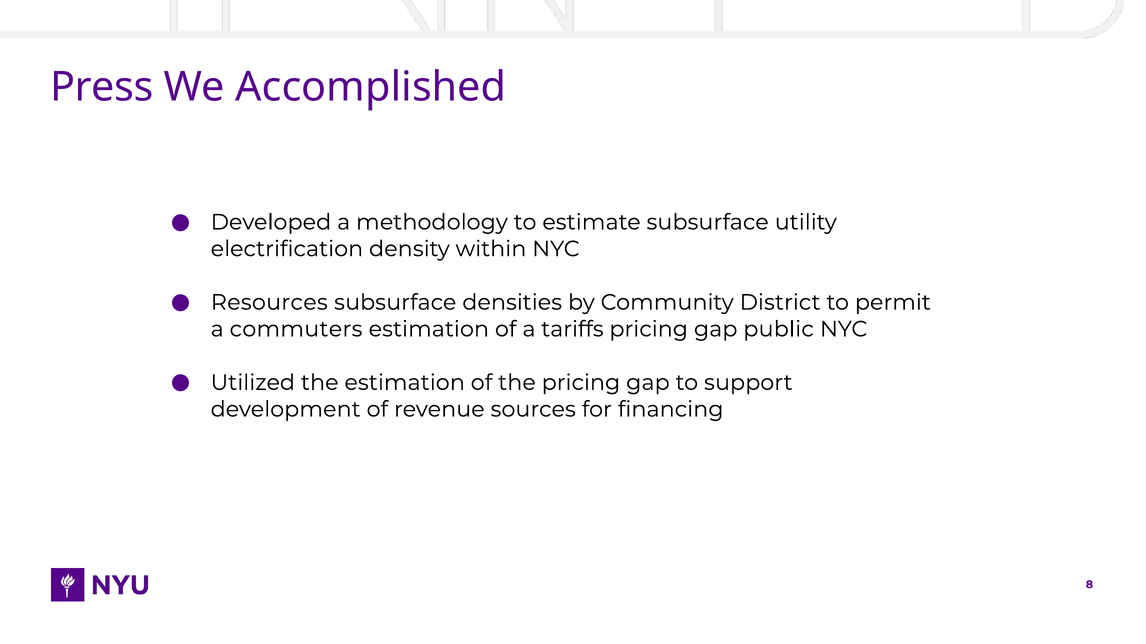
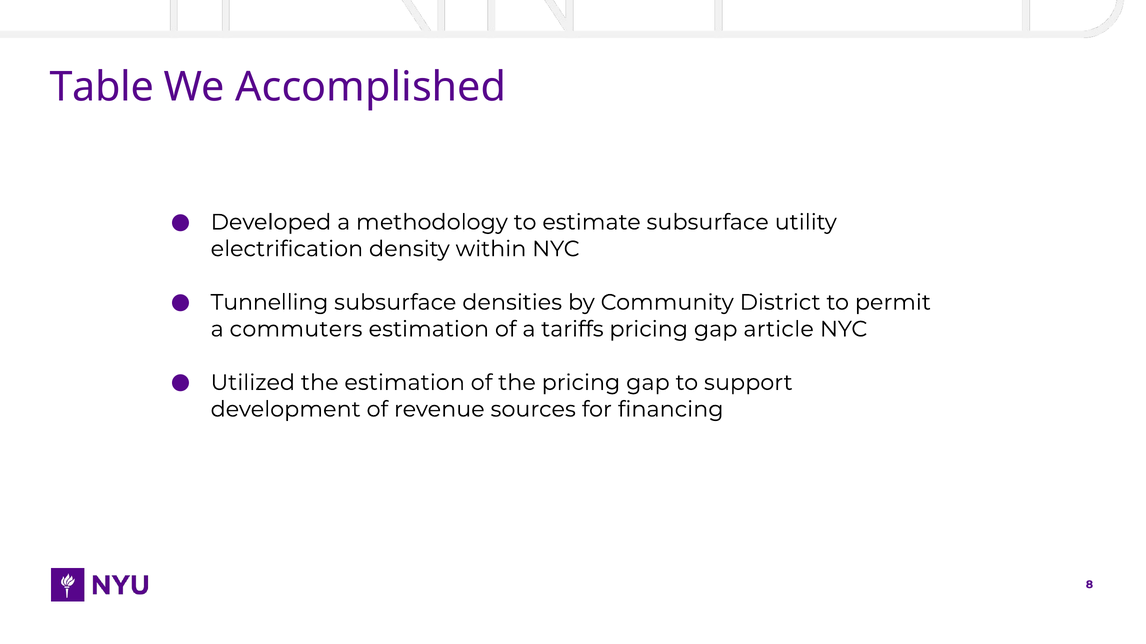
Press: Press -> Table
Resources: Resources -> Tunnelling
public: public -> article
